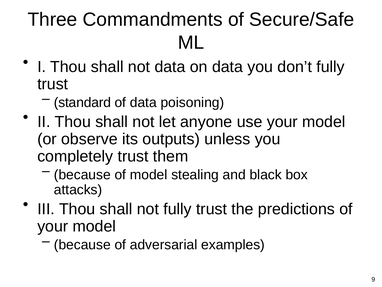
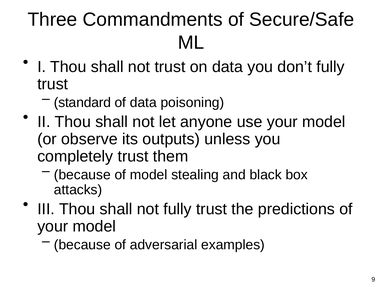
not data: data -> trust
